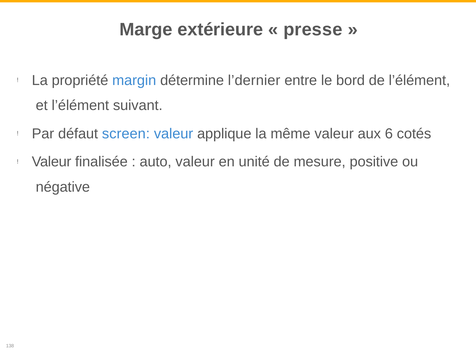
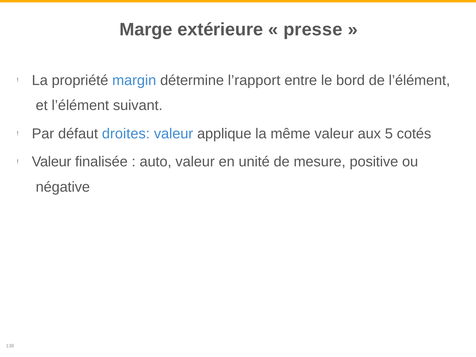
l’dernier: l’dernier -> l’rapport
screen: screen -> droites
6: 6 -> 5
